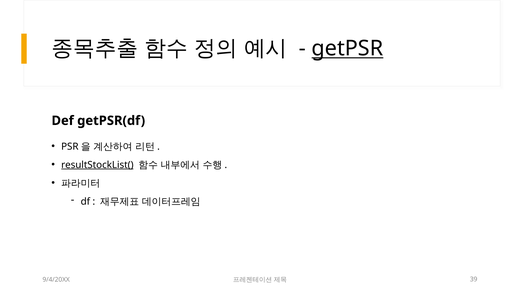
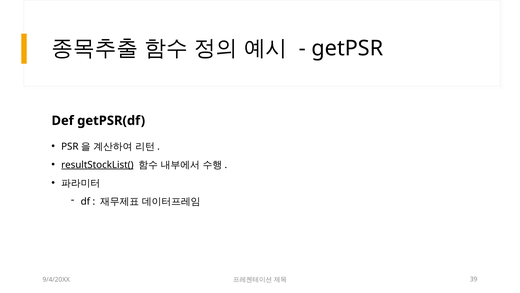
getPSR underline: present -> none
